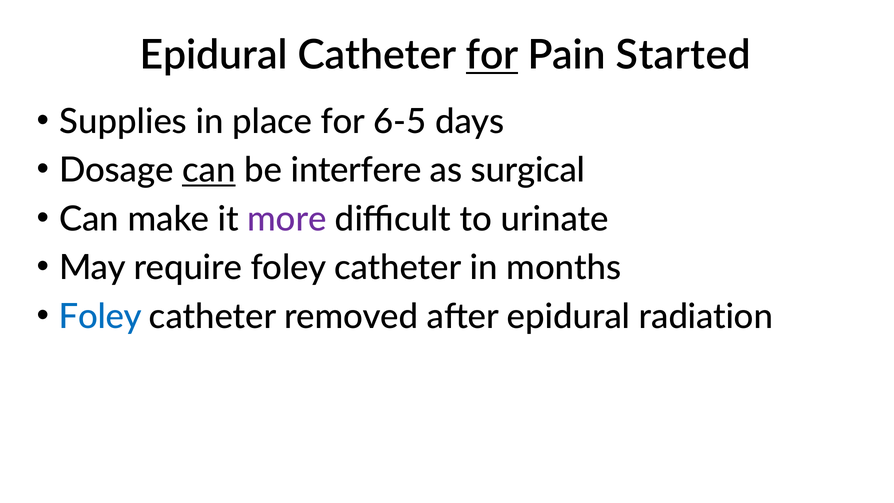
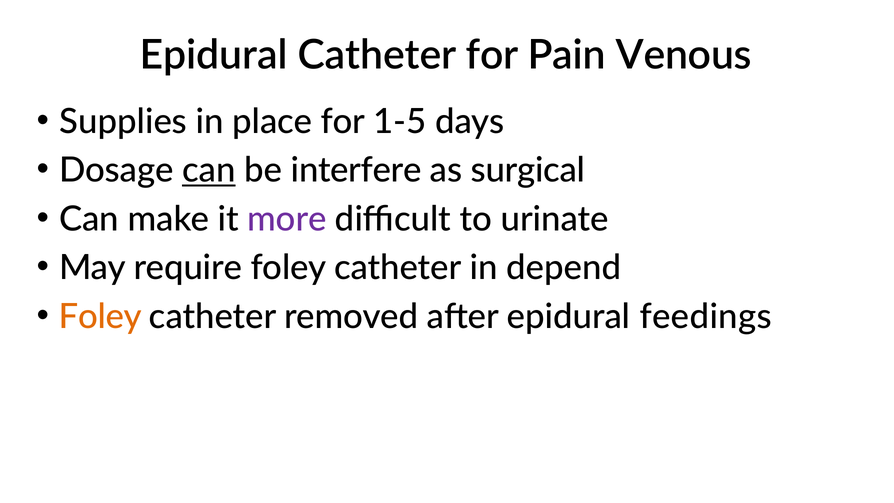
for at (492, 55) underline: present -> none
Started: Started -> Venous
6-5: 6-5 -> 1-5
months: months -> depend
Foley at (100, 317) colour: blue -> orange
radiation: radiation -> feedings
